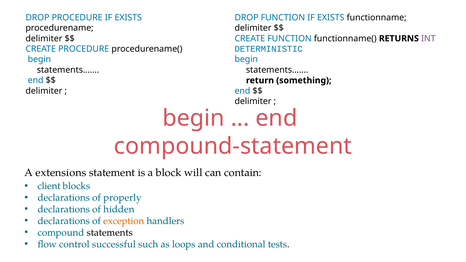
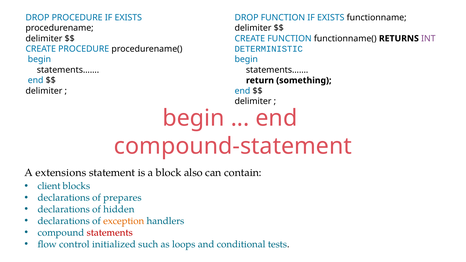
will: will -> also
properly: properly -> prepares
statements colour: black -> red
successful: successful -> initialized
